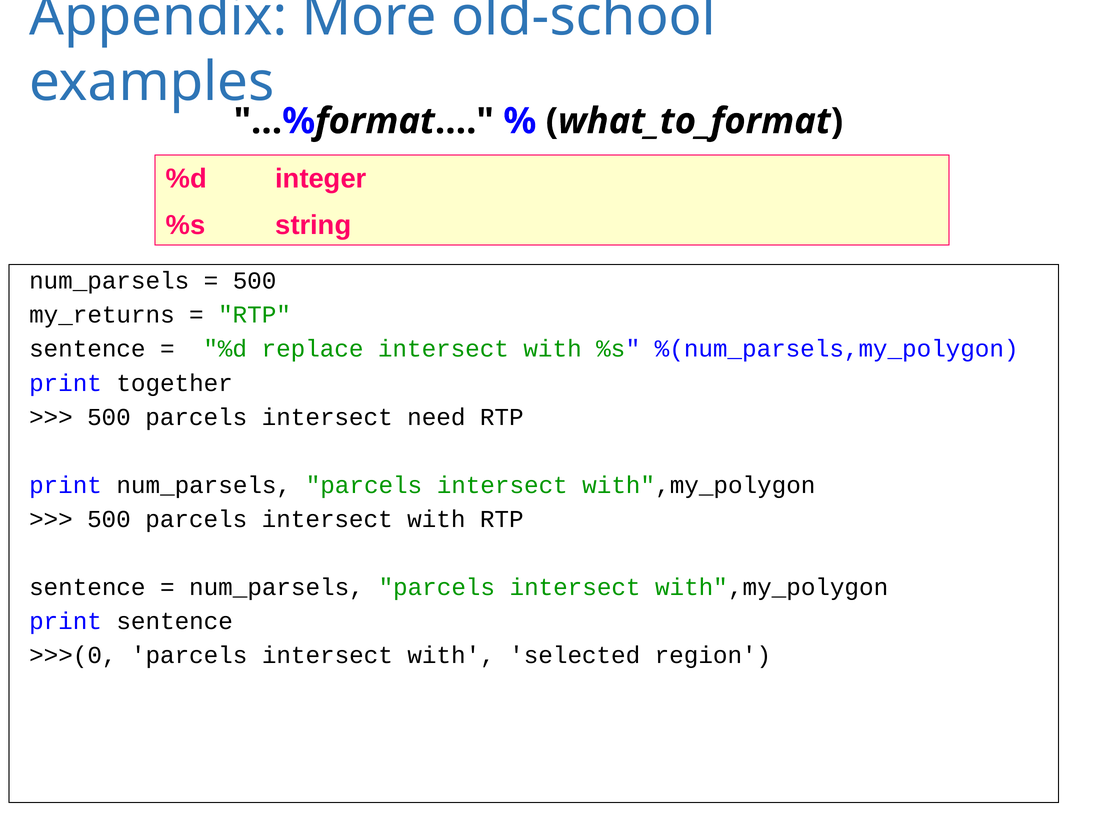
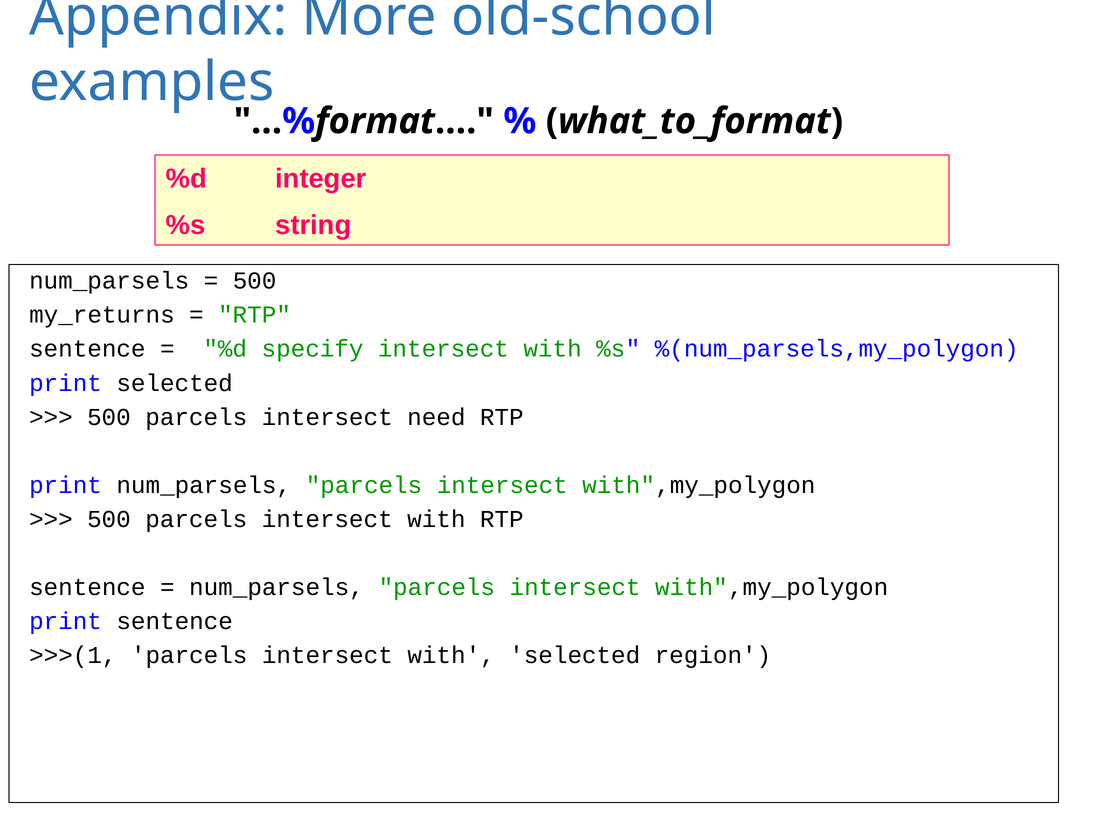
replace: replace -> specify
print together: together -> selected
>>>(0: >>>(0 -> >>>(1
